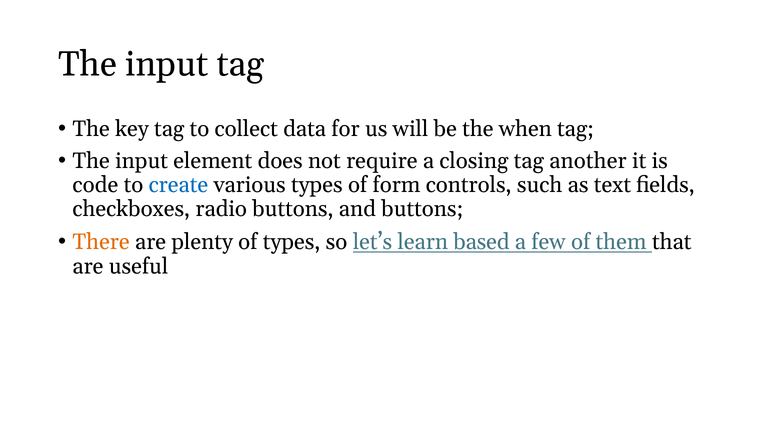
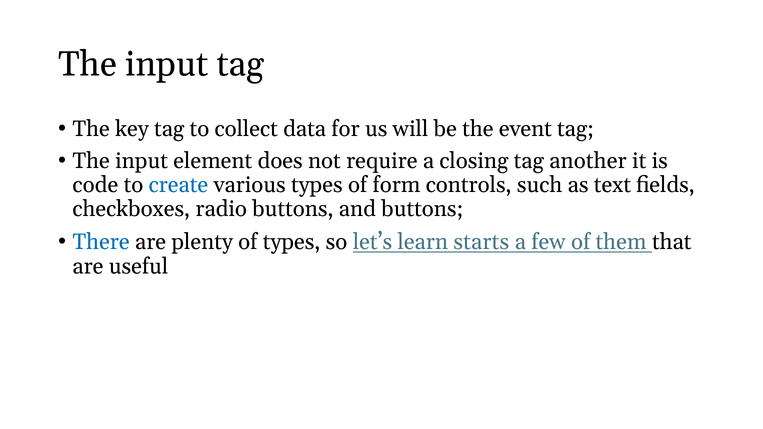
when: when -> event
There colour: orange -> blue
based: based -> starts
